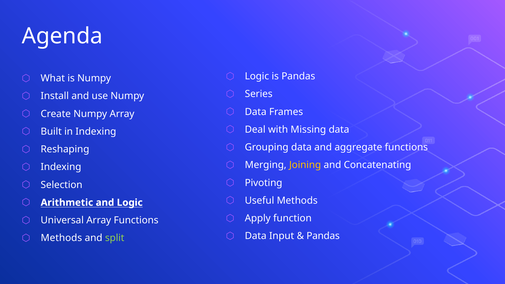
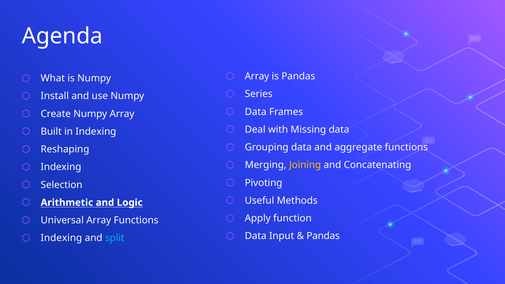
Logic at (257, 76): Logic -> Array
Methods at (61, 238): Methods -> Indexing
split colour: light green -> light blue
